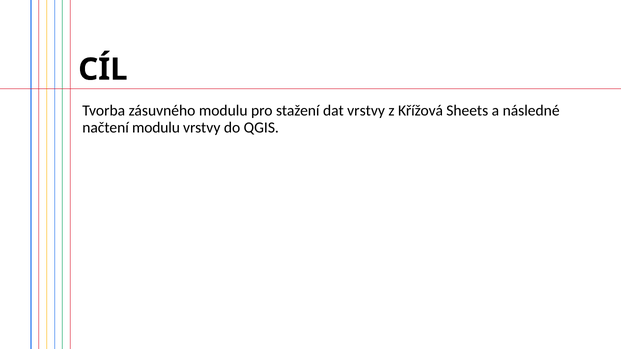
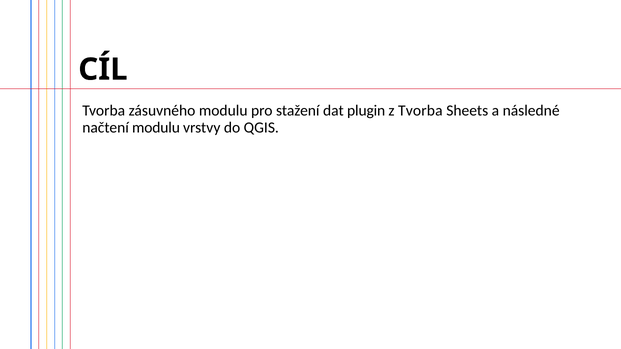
dat vrstvy: vrstvy -> plugin
z Křížová: Křížová -> Tvorba
